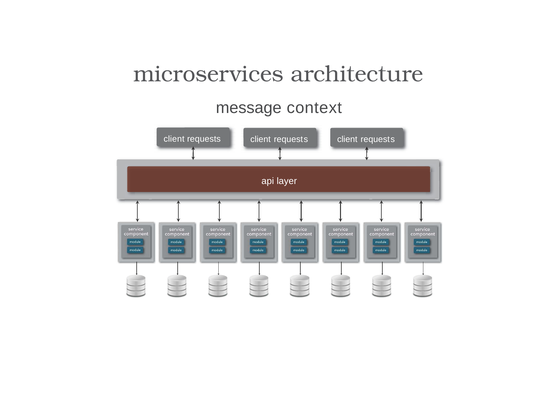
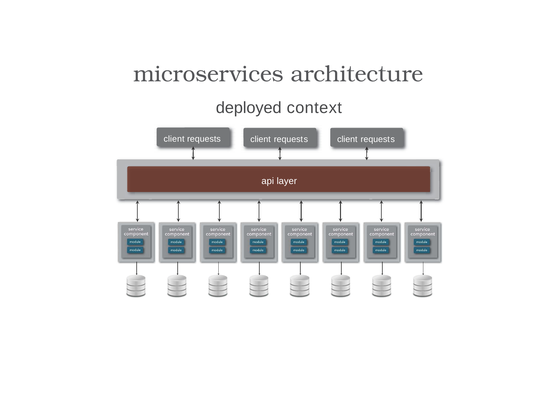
message: message -> deployed
